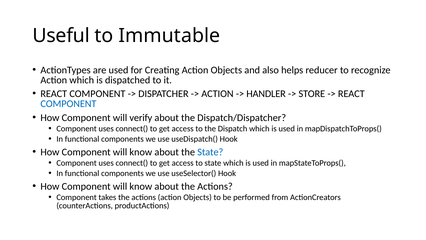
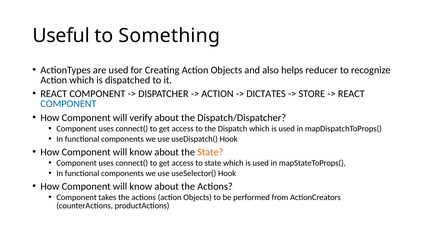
Immutable: Immutable -> Something
HANDLER: HANDLER -> DICTATES
State at (210, 152) colour: blue -> orange
